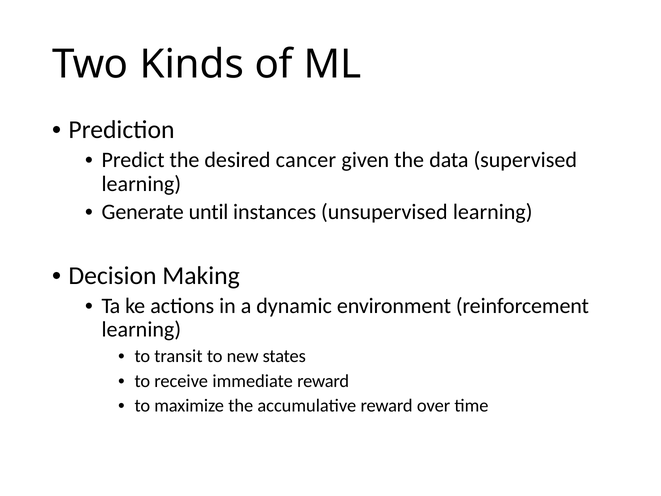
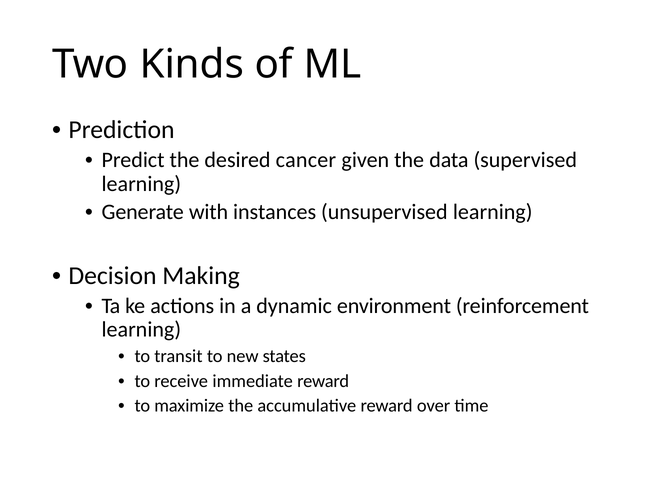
until: until -> with
